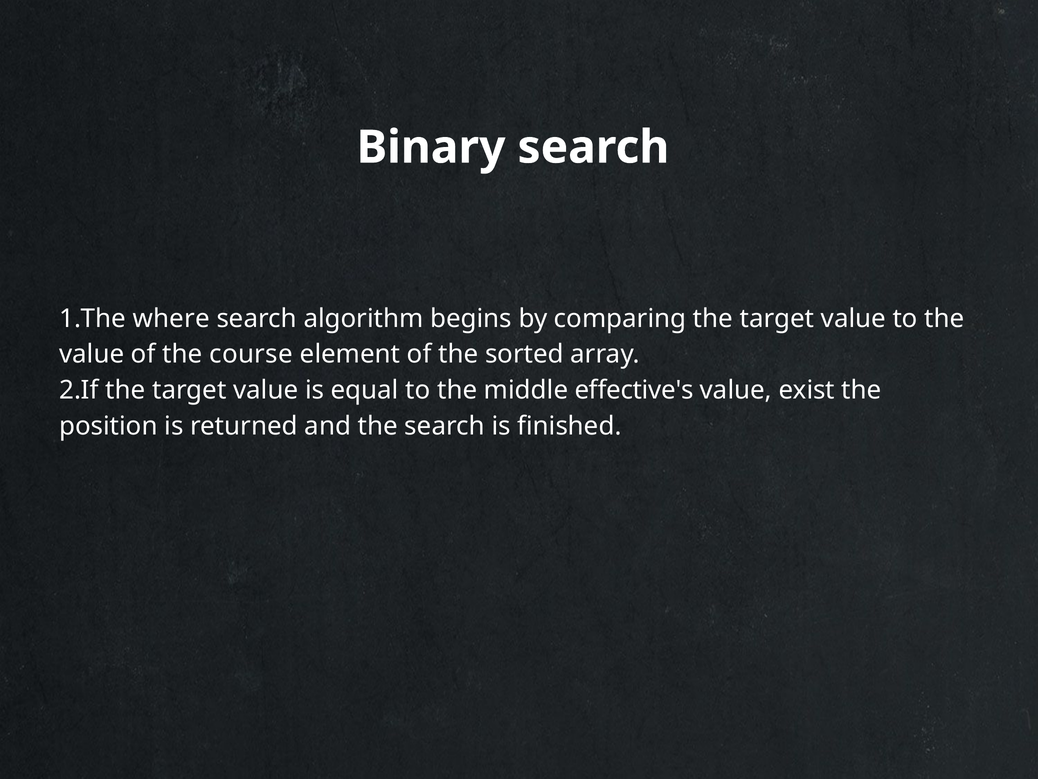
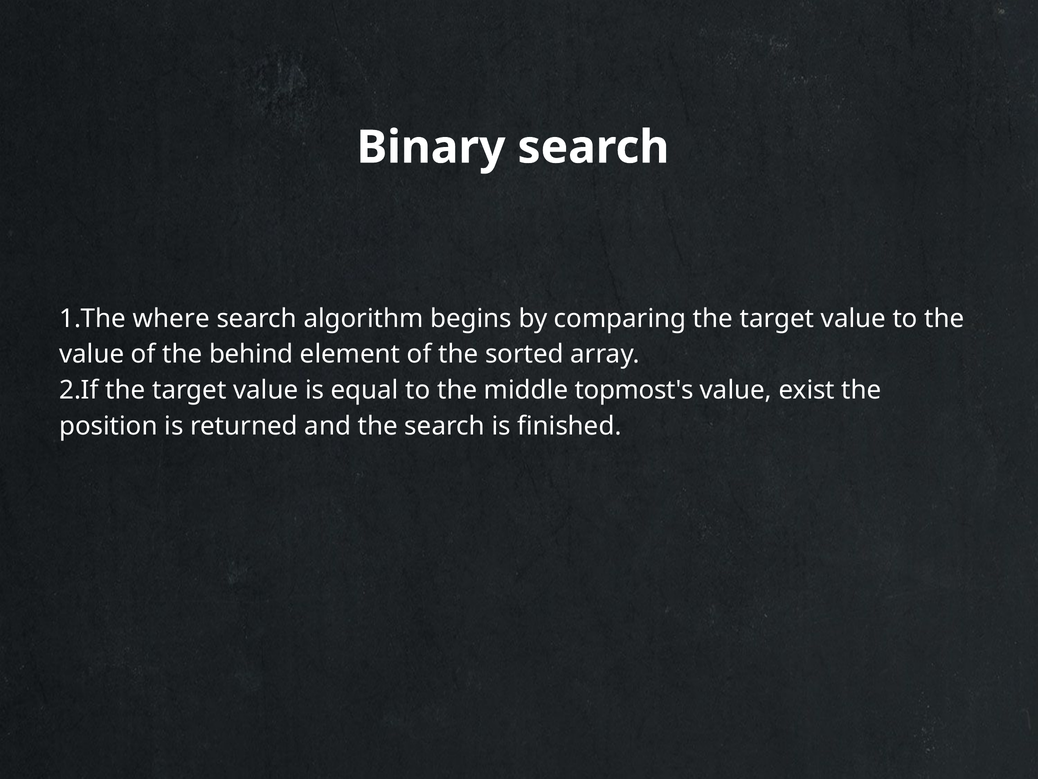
course: course -> behind
effective's: effective's -> topmost's
